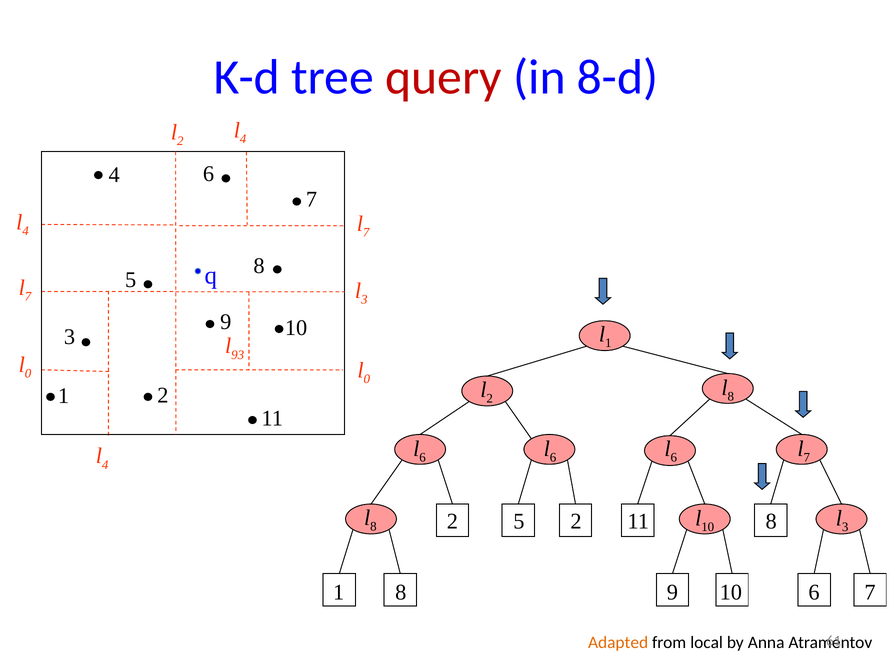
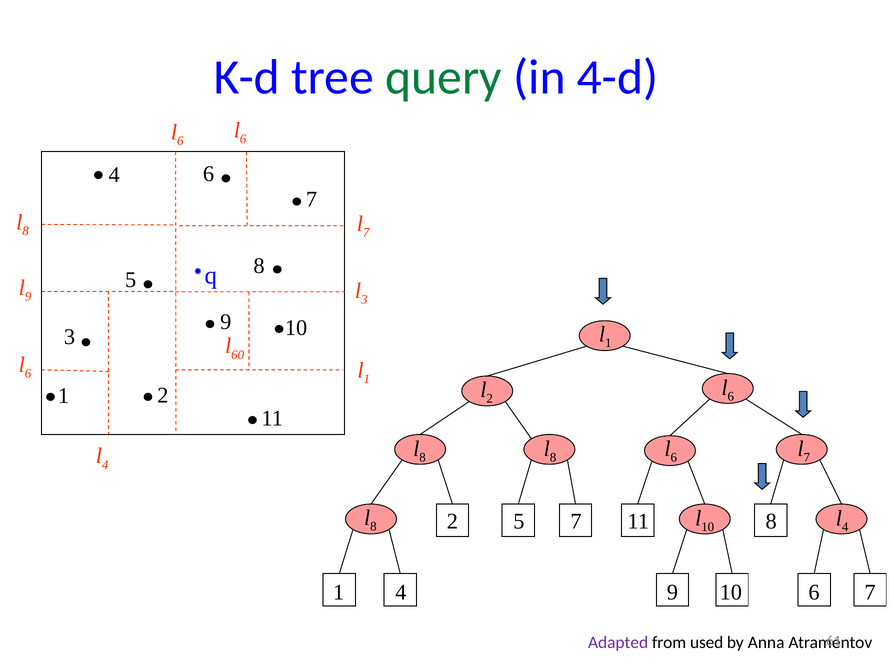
query colour: red -> green
8-d: 8-d -> 4-d
2 at (180, 141): 2 -> 6
4 at (243, 139): 4 -> 6
4 at (26, 231): 4 -> 8
7 at (28, 296): 7 -> 9
93: 93 -> 60
0 at (28, 374): 0 -> 6
0 at (367, 379): 0 -> 1
8 at (731, 397): 8 -> 6
6 at (423, 458): 6 -> 8
6 at (553, 458): 6 -> 8
5 2: 2 -> 7
3 at (845, 527): 3 -> 4
1 8: 8 -> 4
Adapted colour: orange -> purple
local: local -> used
